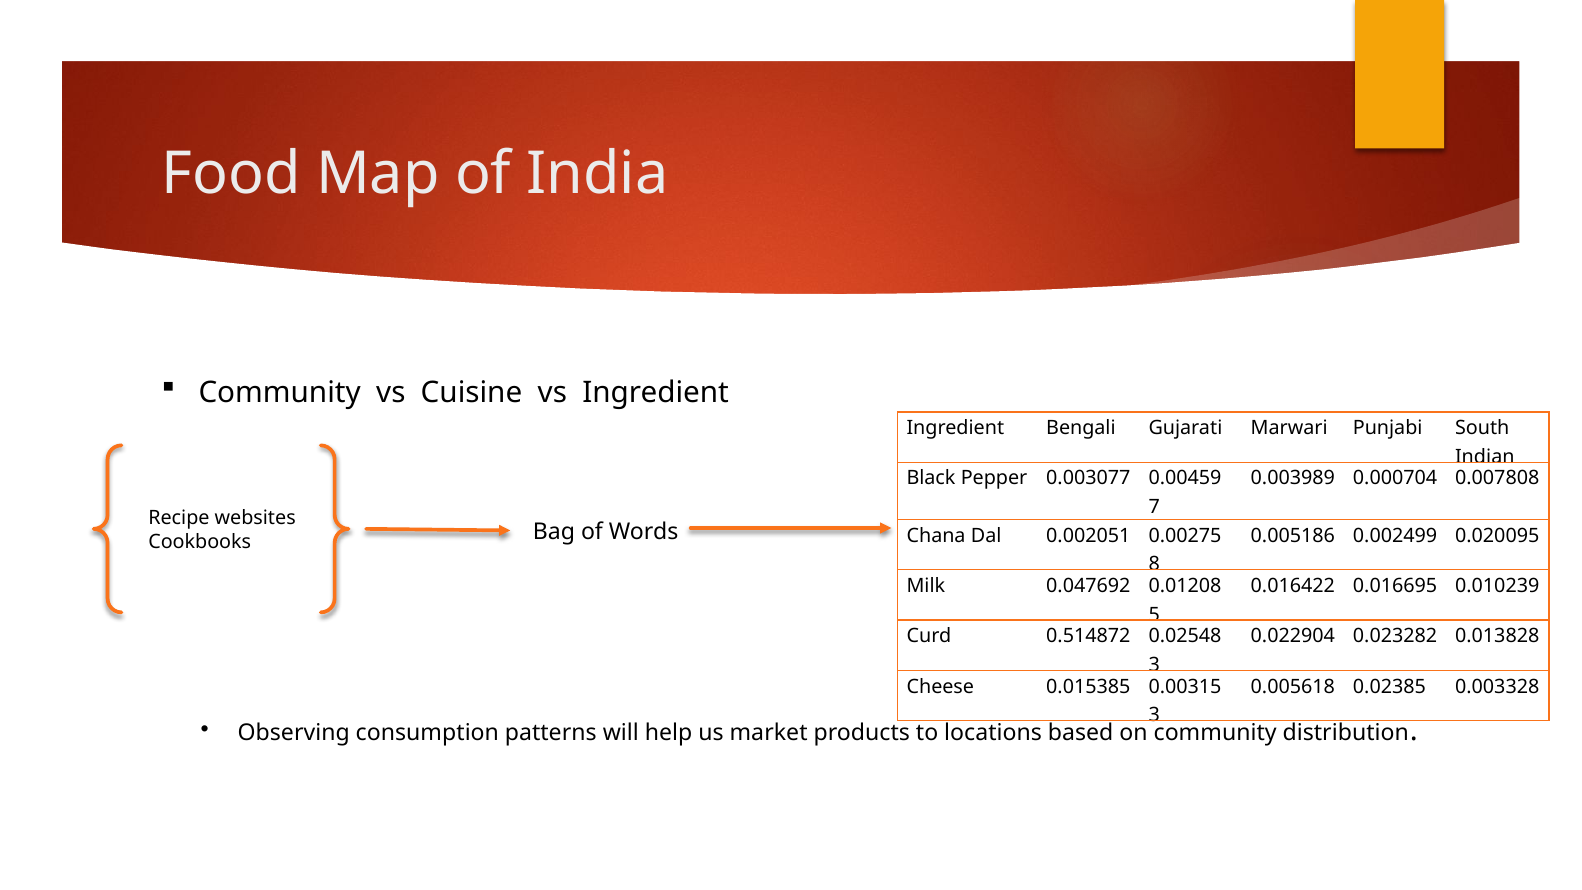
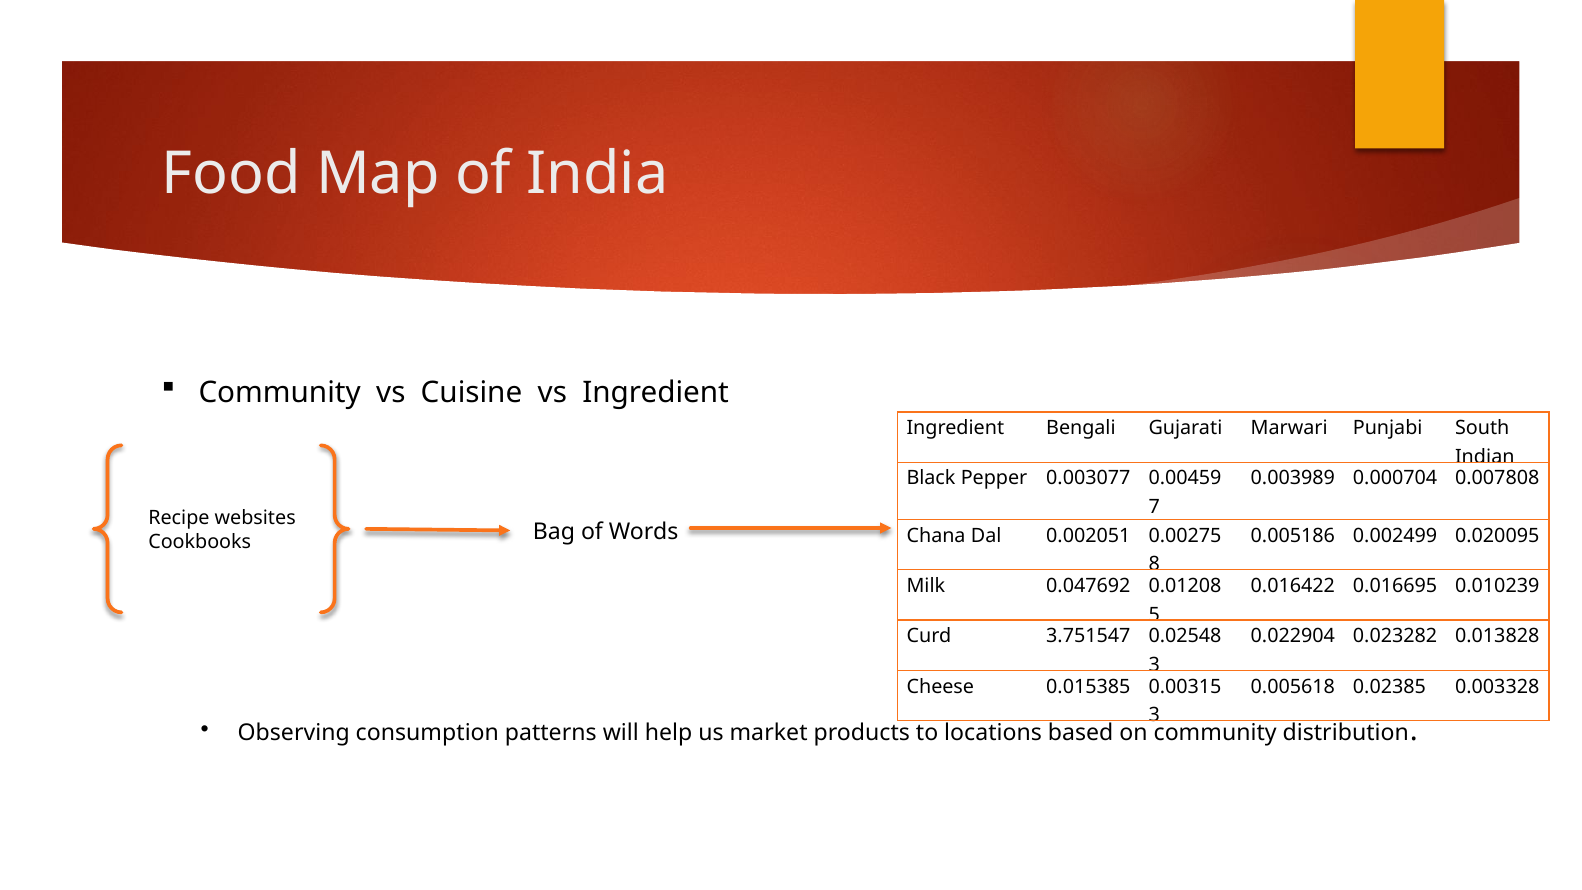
0.514872: 0.514872 -> 3.751547
